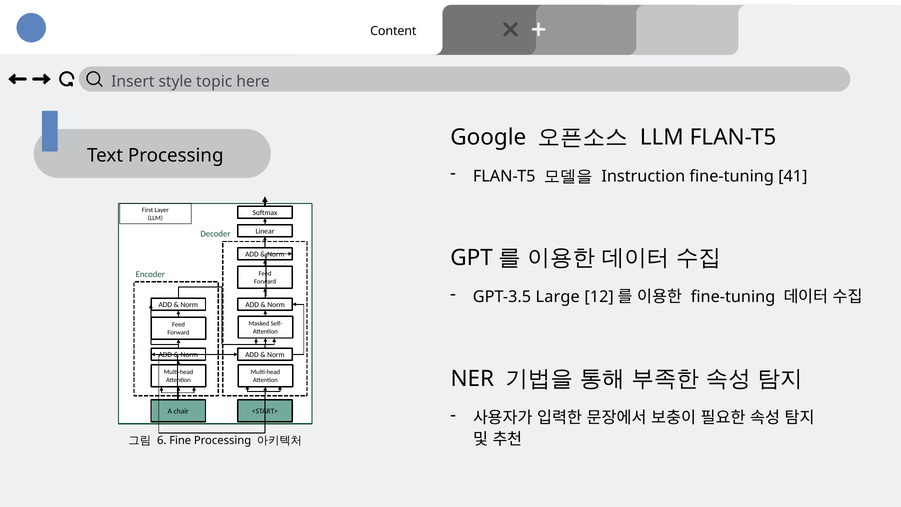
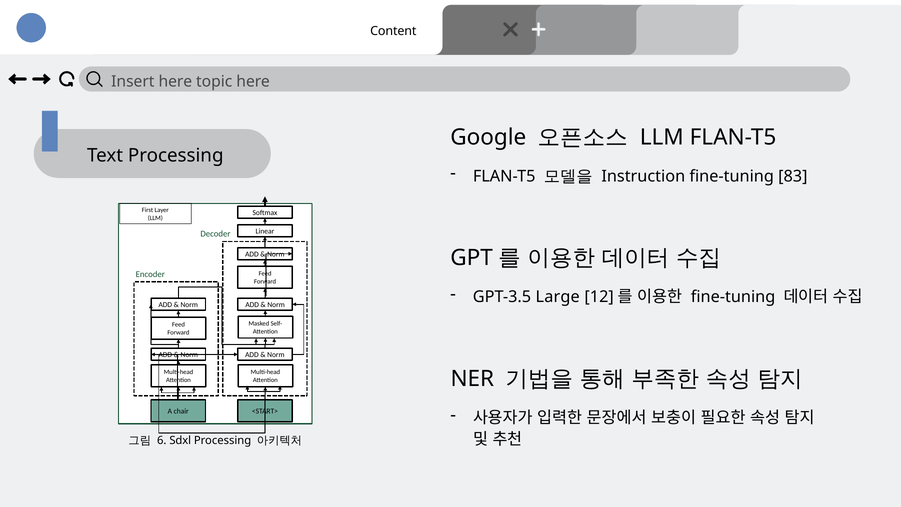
Insert style: style -> here
41: 41 -> 83
Fine: Fine -> Sdxl
